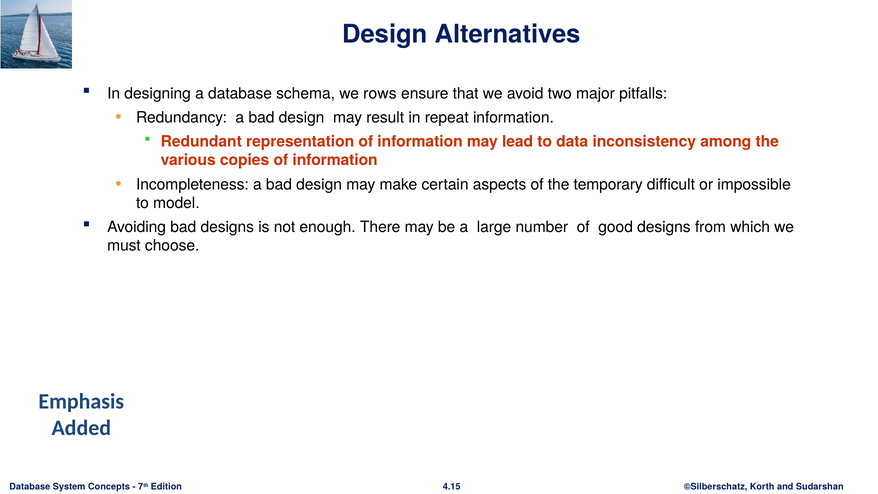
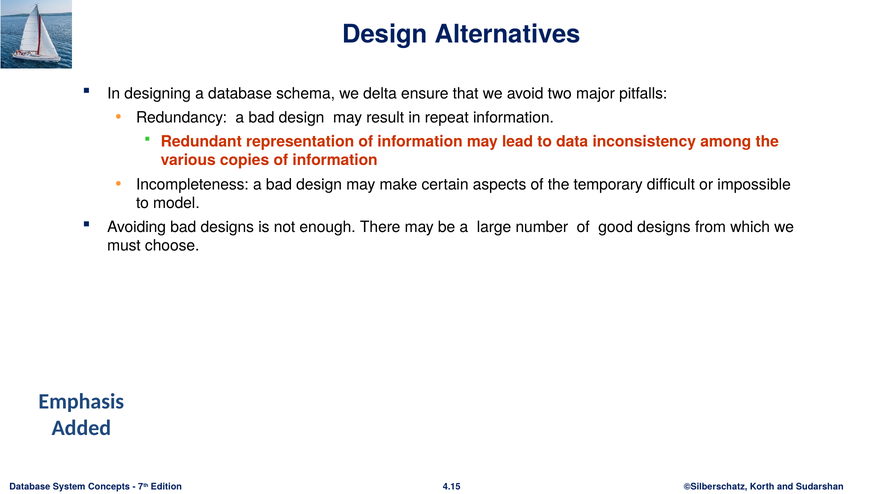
rows: rows -> delta
